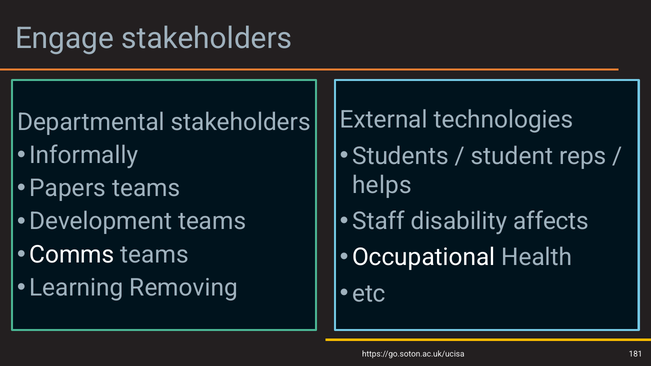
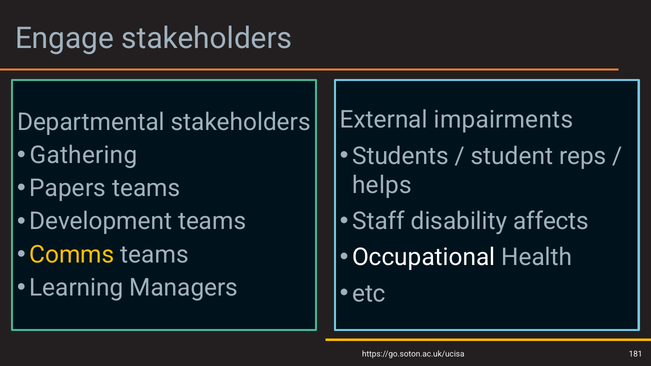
technologies: technologies -> impairments
Informally: Informally -> Gathering
Comms colour: white -> yellow
Removing: Removing -> Managers
